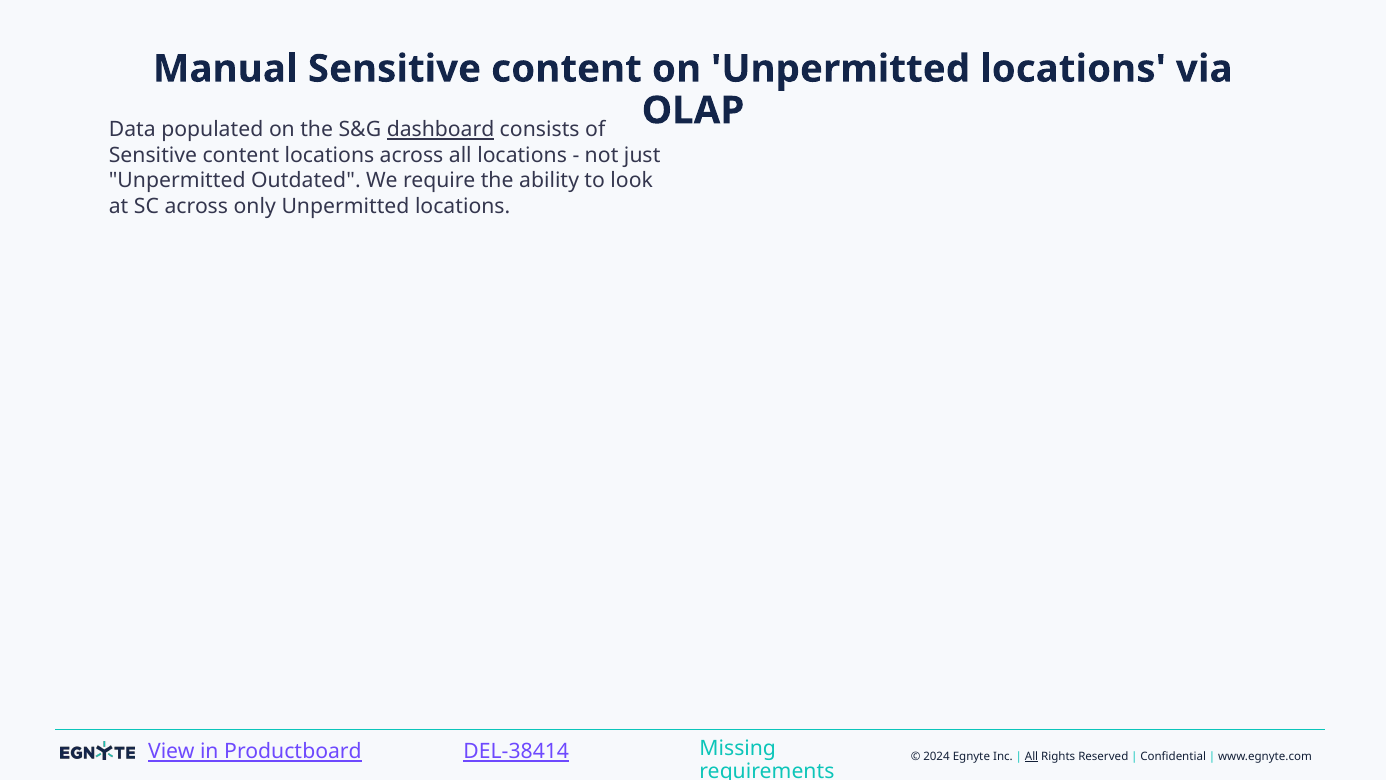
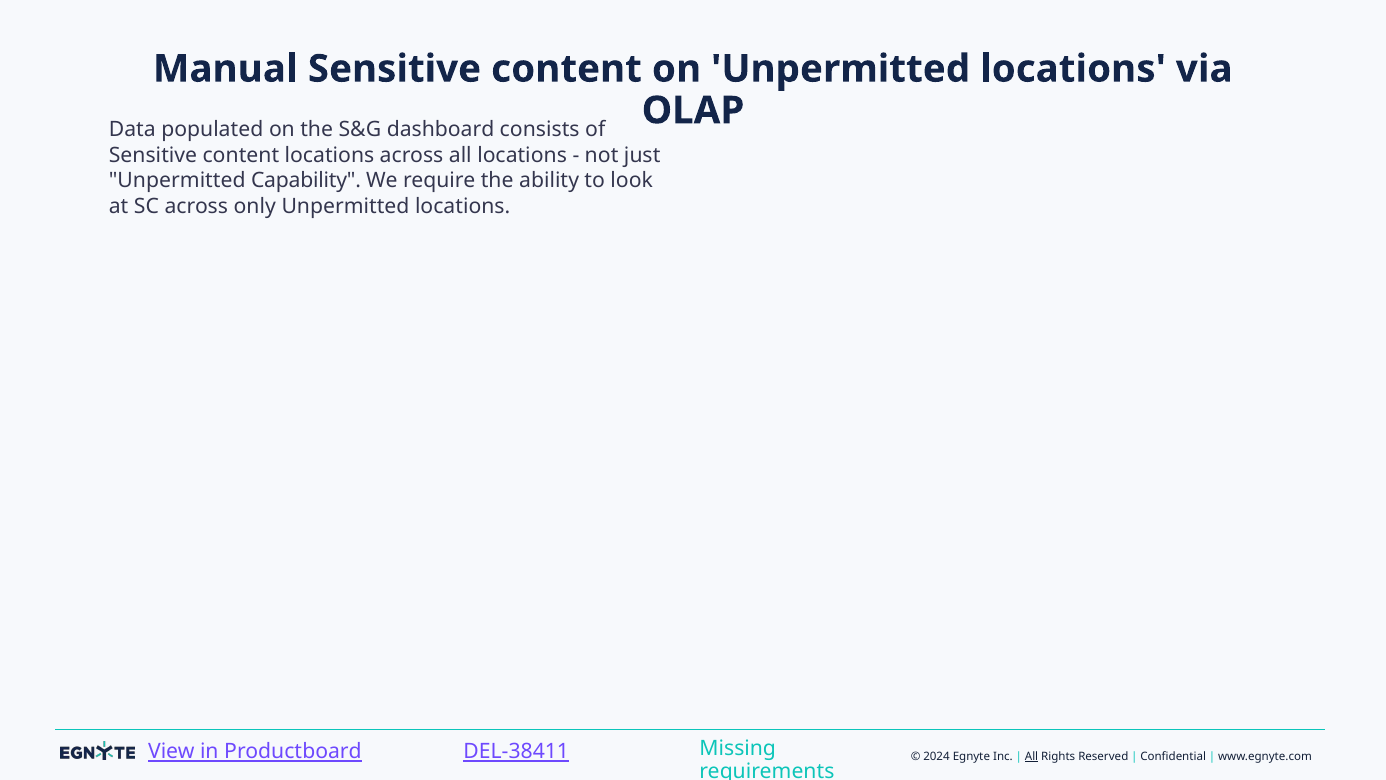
dashboard underline: present -> none
Outdated: Outdated -> Capability
DEL-38414: DEL-38414 -> DEL-38411
